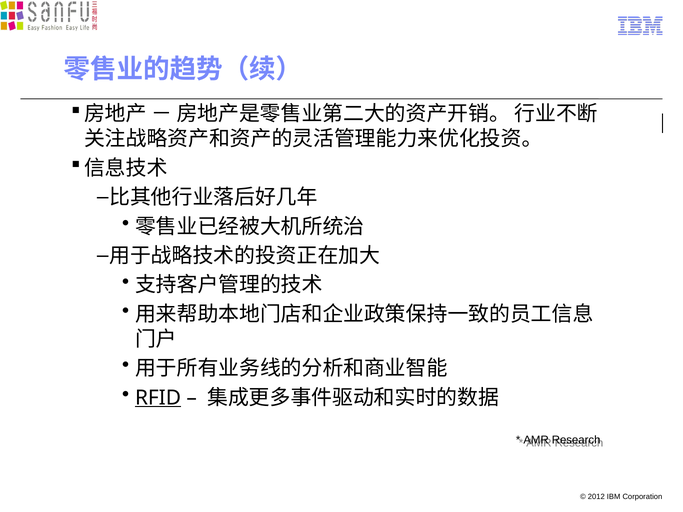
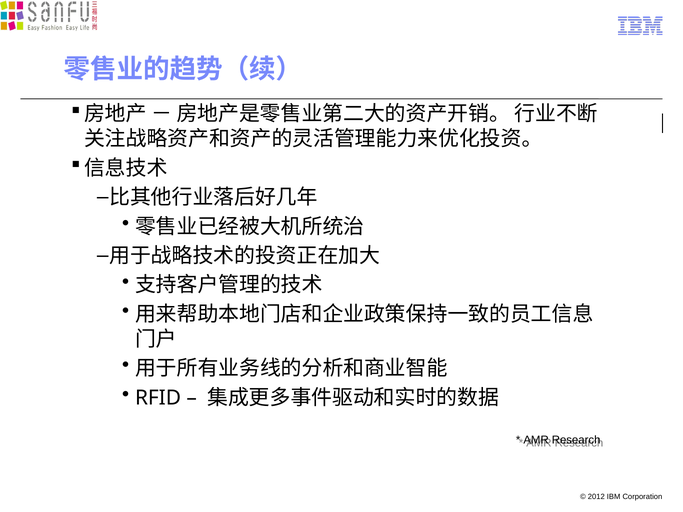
RFID underline: present -> none
